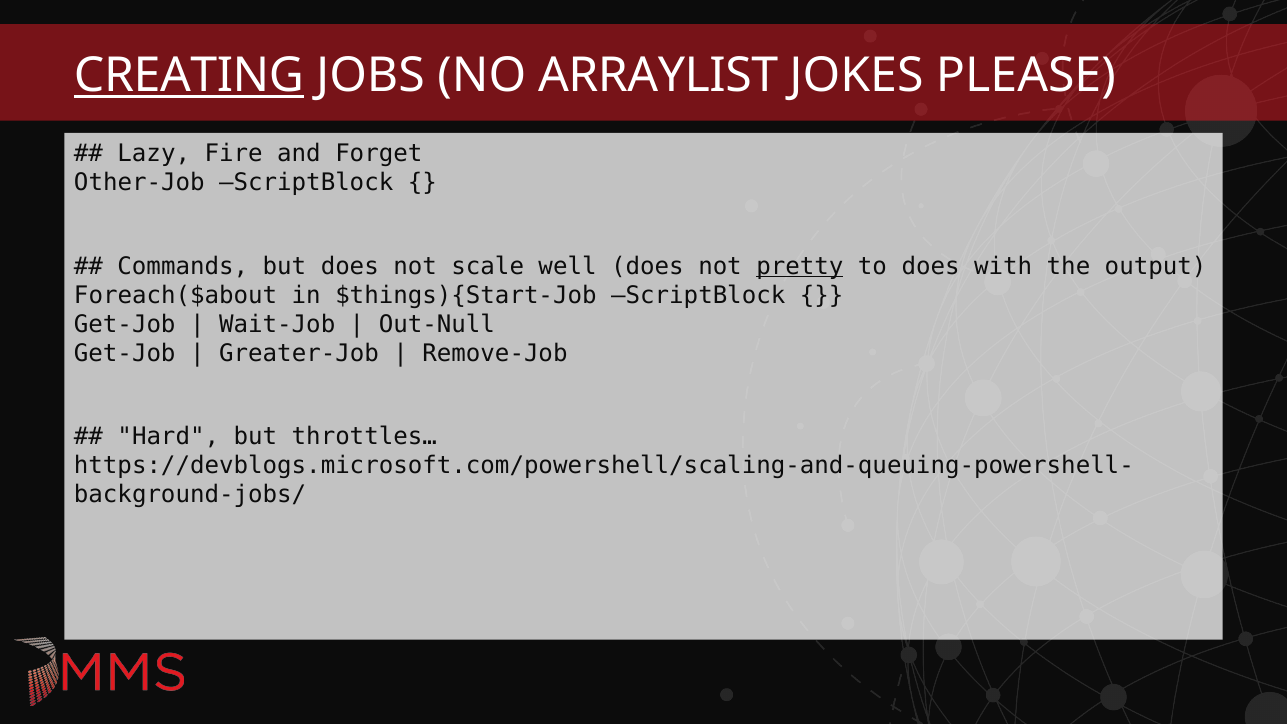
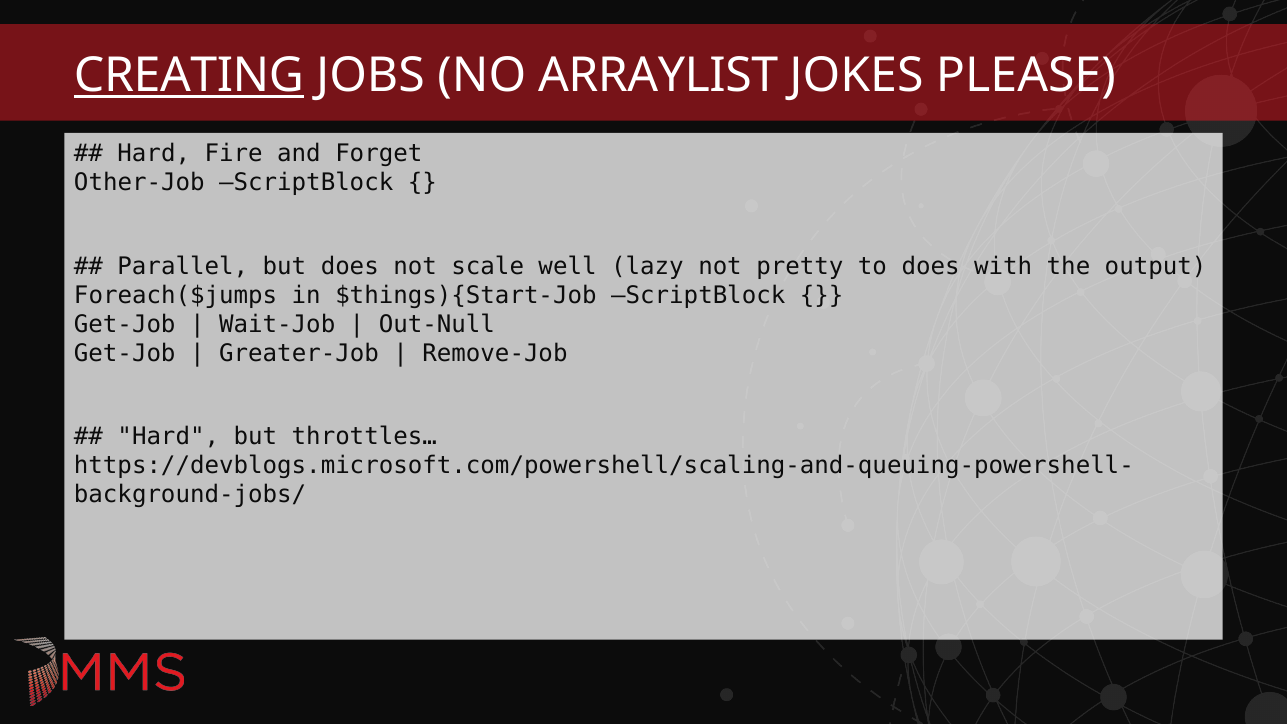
Lazy at (154, 154): Lazy -> Hard
Commands: Commands -> Parallel
well does: does -> lazy
pretty underline: present -> none
Foreach($about: Foreach($about -> Foreach($jumps
